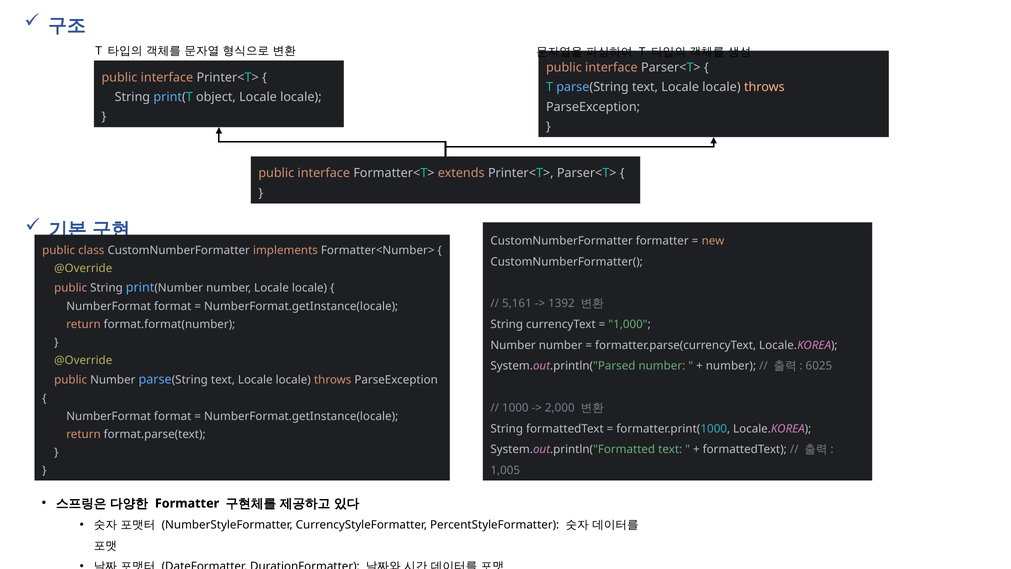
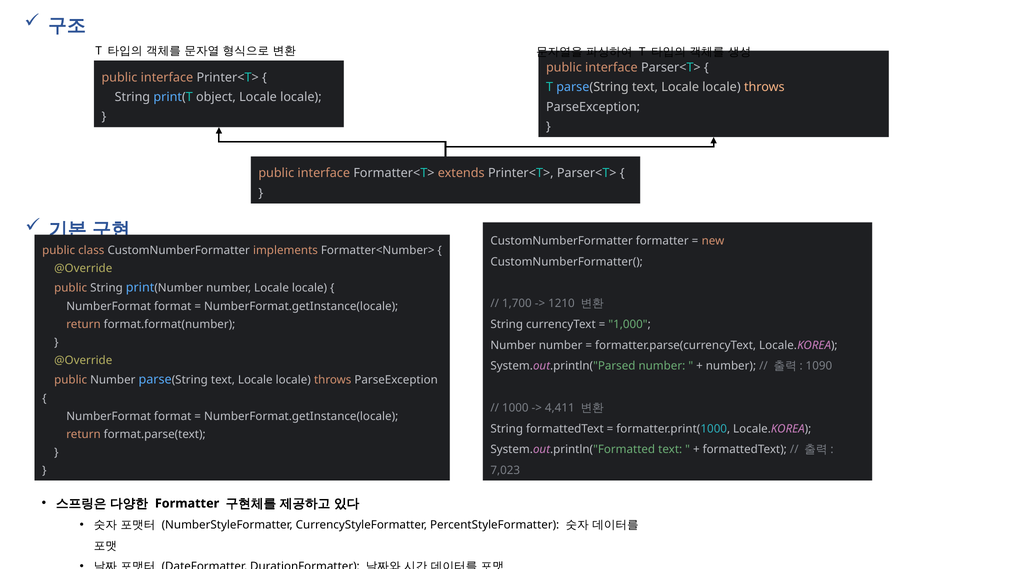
5,161: 5,161 -> 1,700
1392: 1392 -> 1210
6025: 6025 -> 1090
2,000: 2,000 -> 4,411
1,005: 1,005 -> 7,023
